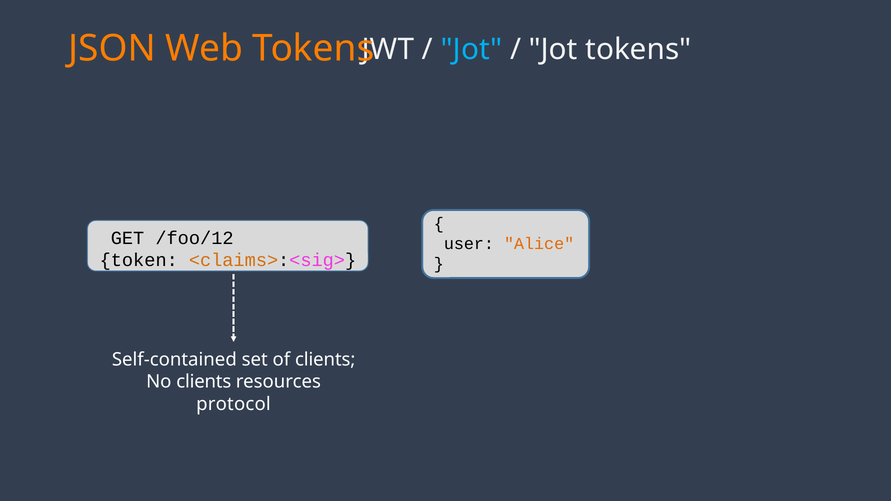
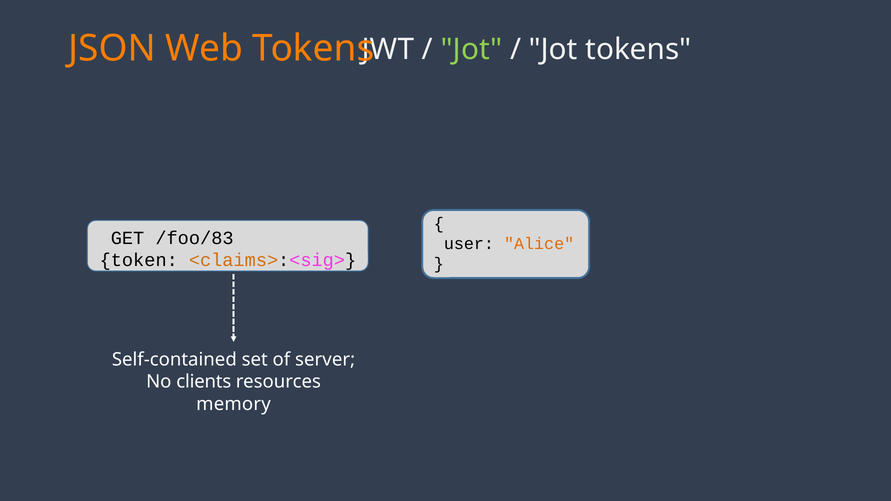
Jot at (471, 50) colour: light blue -> light green
/foo/12: /foo/12 -> /foo/83
of clients: clients -> server
protocol: protocol -> memory
